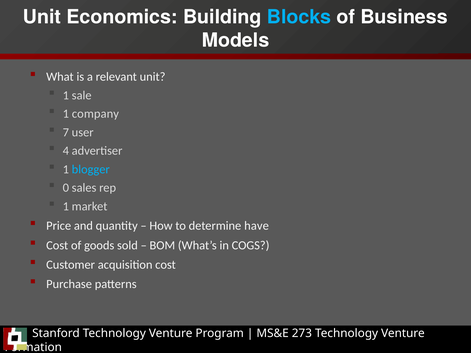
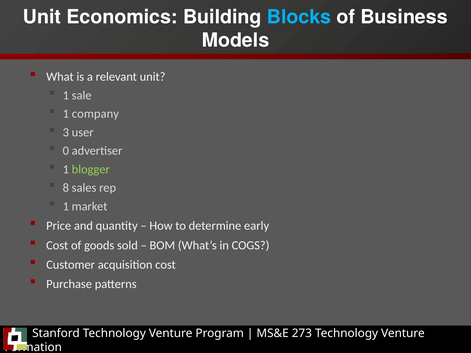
7: 7 -> 3
4: 4 -> 0
blogger colour: light blue -> light green
0: 0 -> 8
have: have -> early
